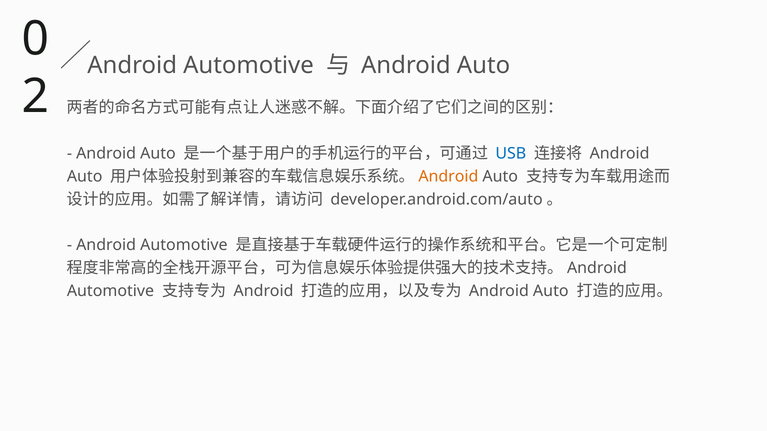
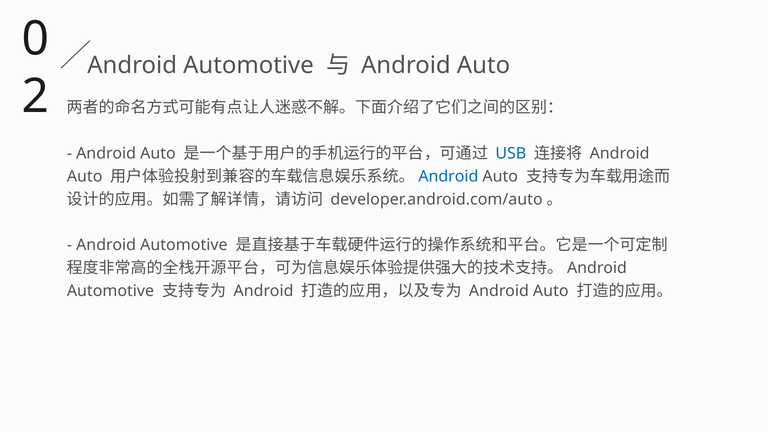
Android at (448, 176) colour: orange -> blue
